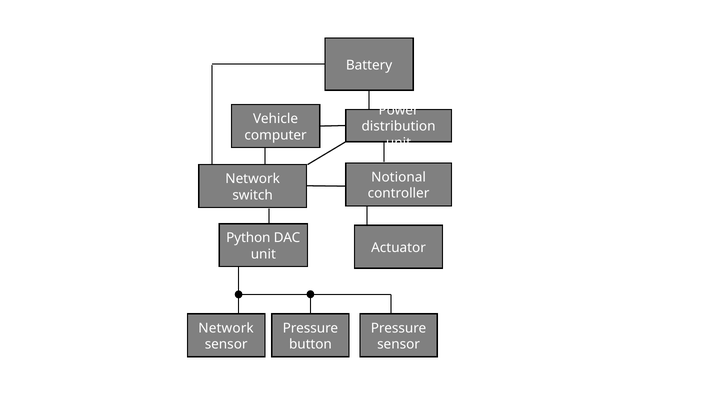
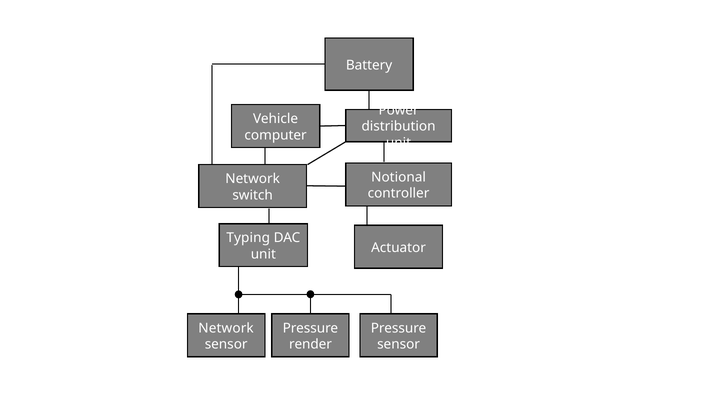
Python: Python -> Typing
button: button -> render
